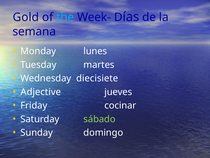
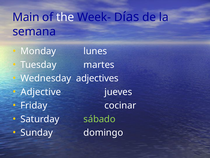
Gold: Gold -> Main
the colour: light blue -> white
diecisiete: diecisiete -> adjectives
